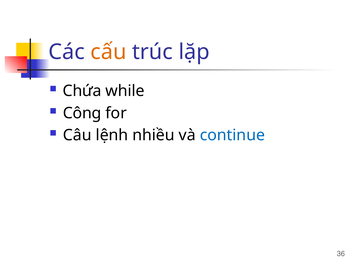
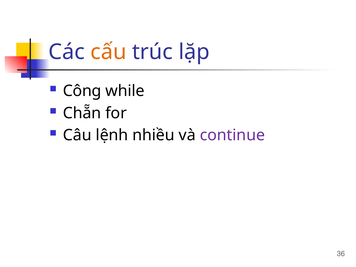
Chứa: Chứa -> Công
Công: Công -> Chẵn
continue colour: blue -> purple
